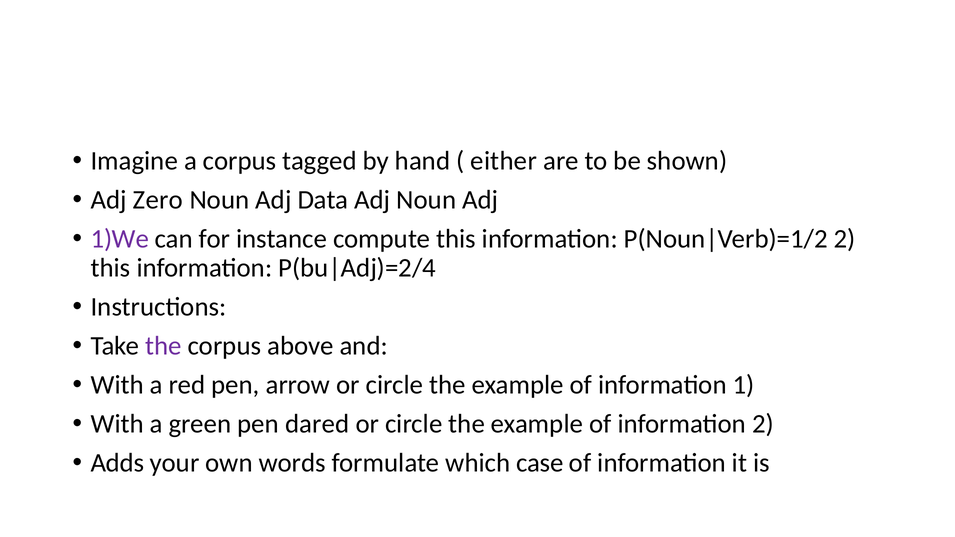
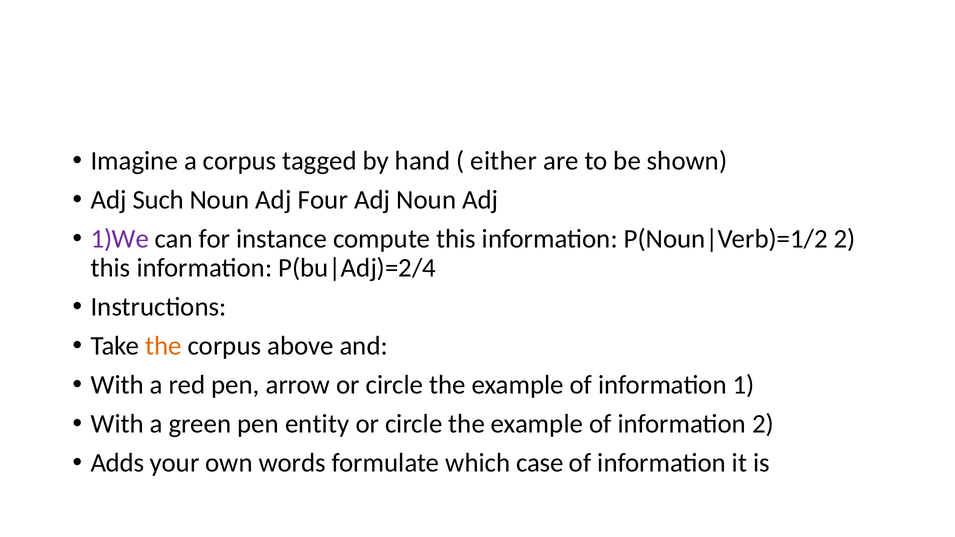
Zero: Zero -> Such
Data: Data -> Four
the at (164, 346) colour: purple -> orange
dared: dared -> entity
